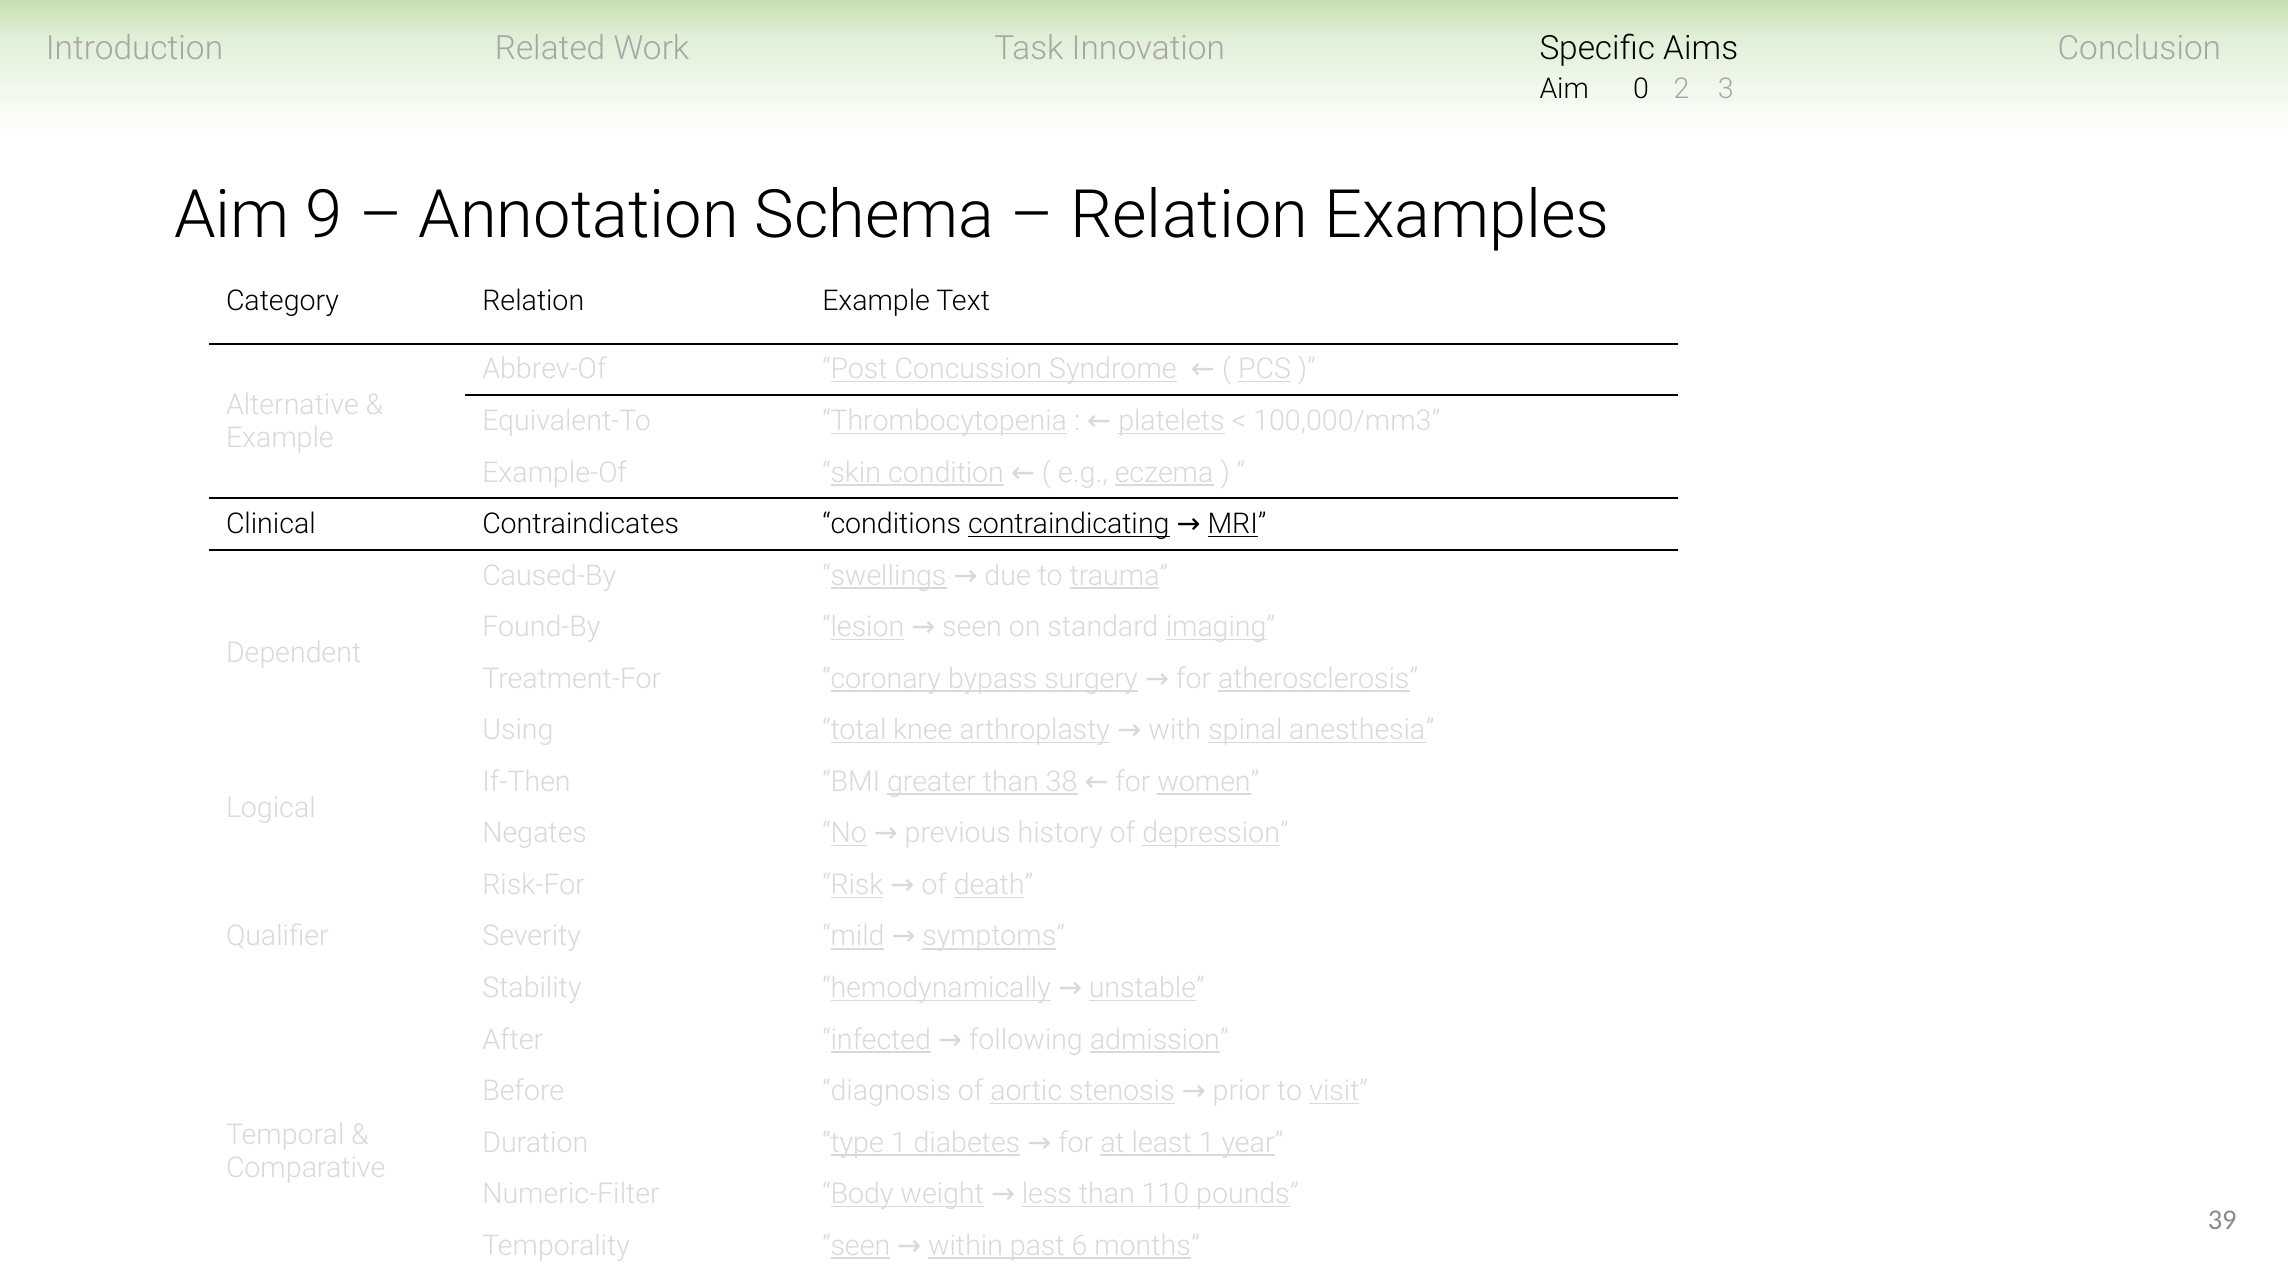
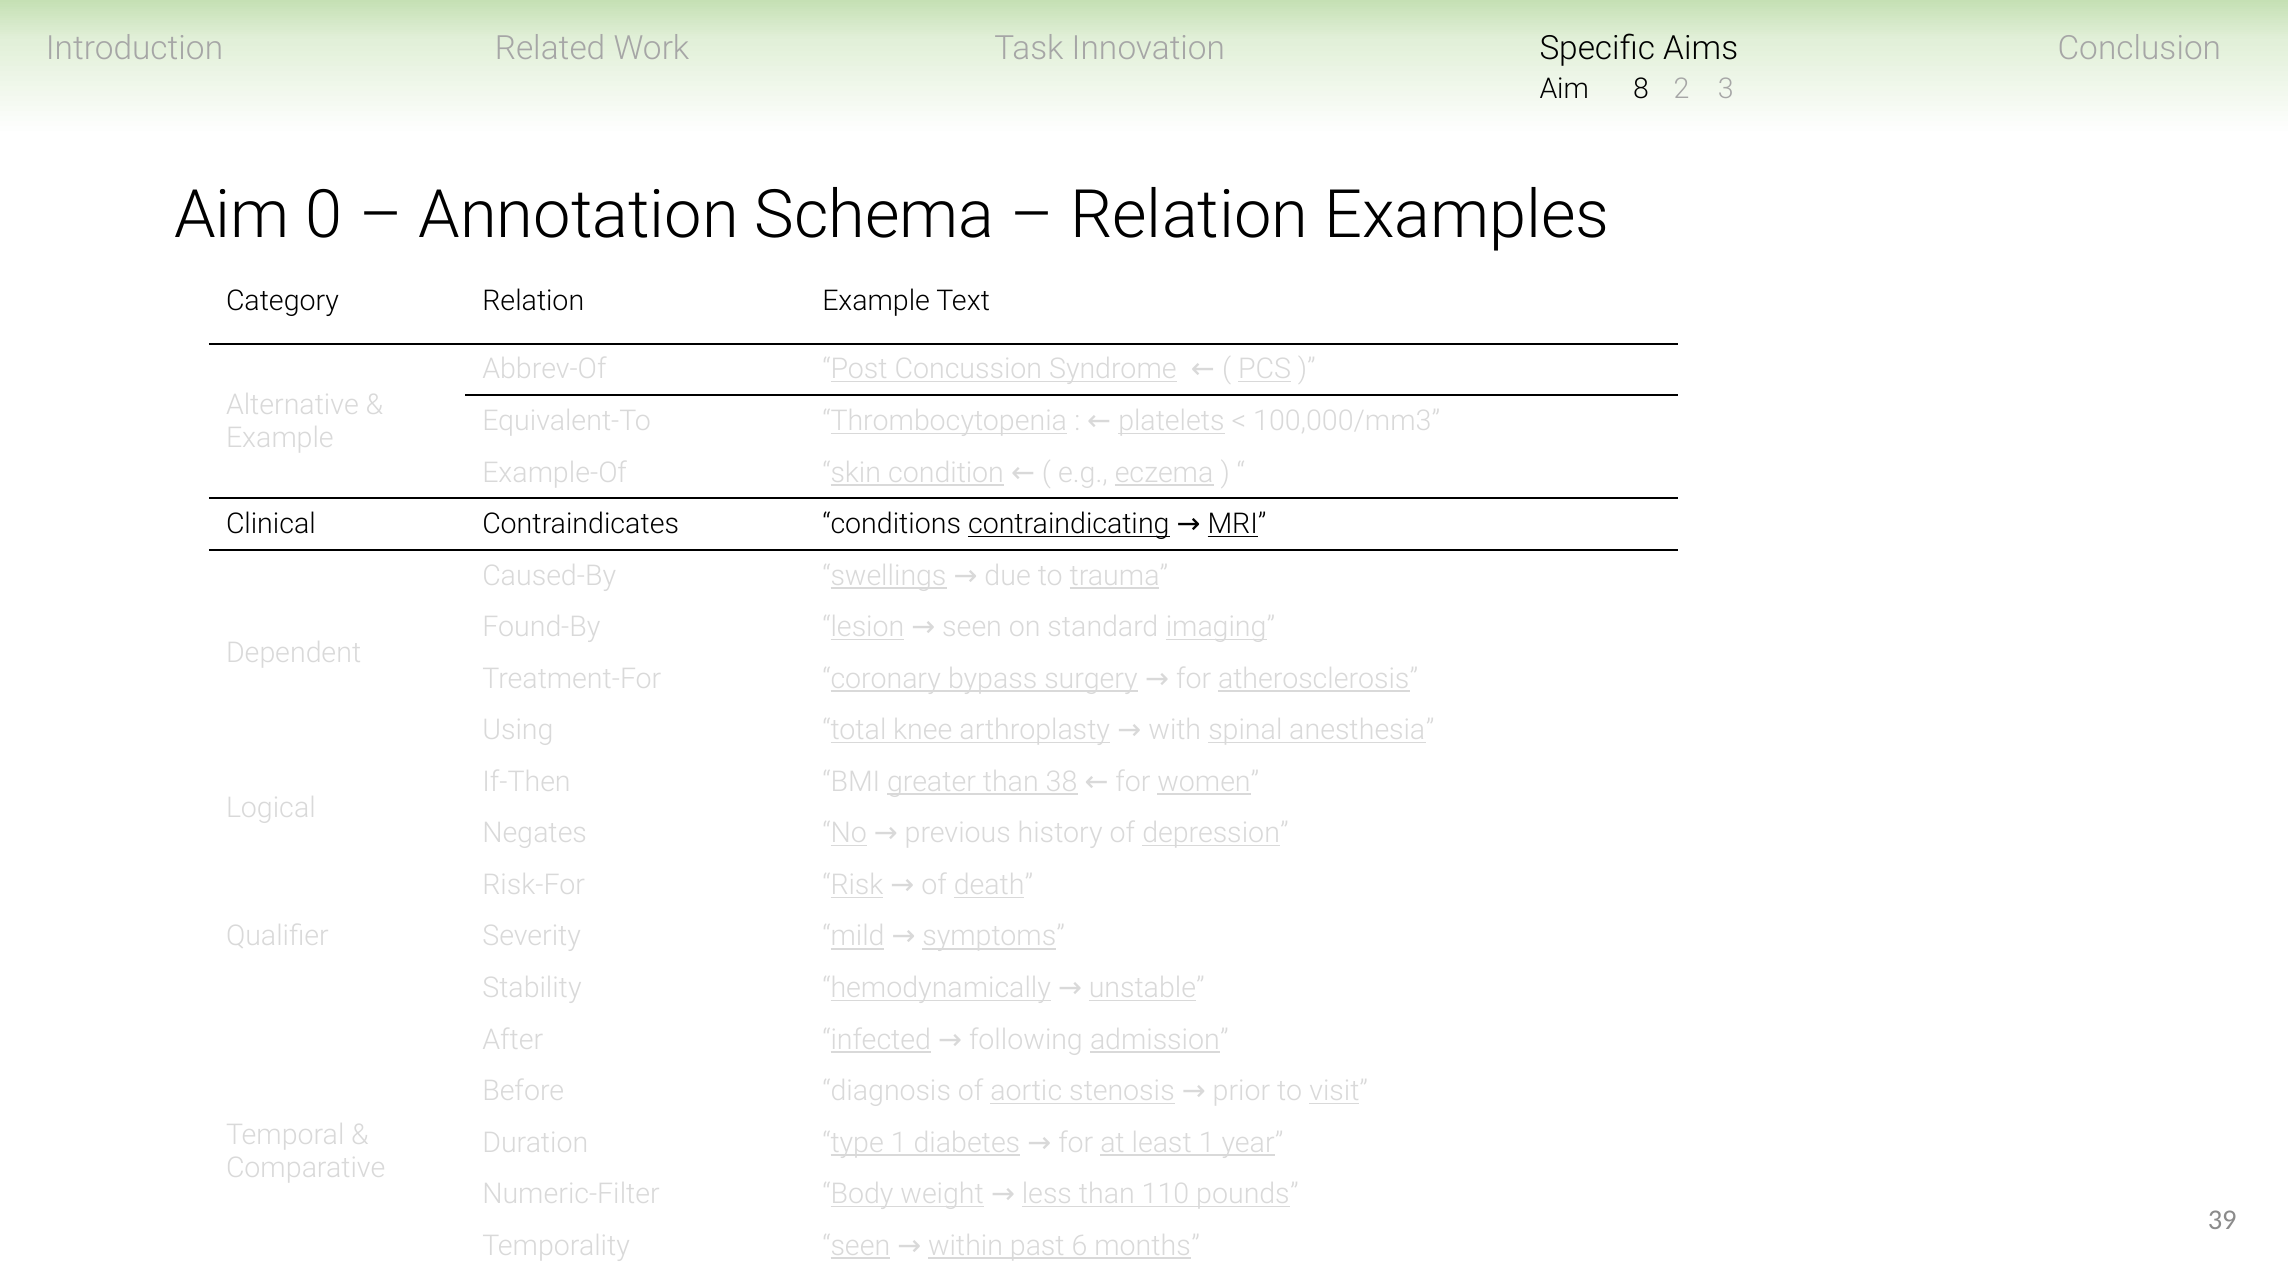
0: 0 -> 8
9: 9 -> 0
